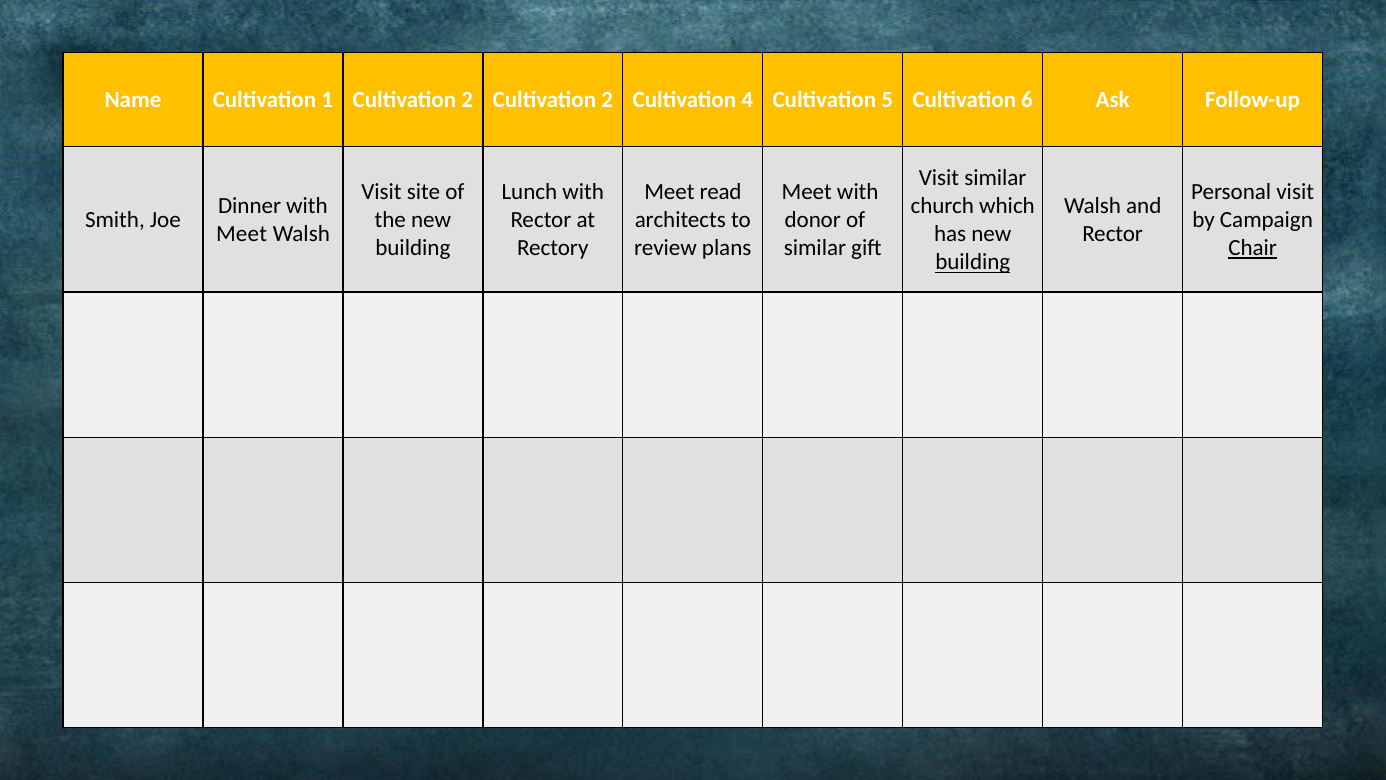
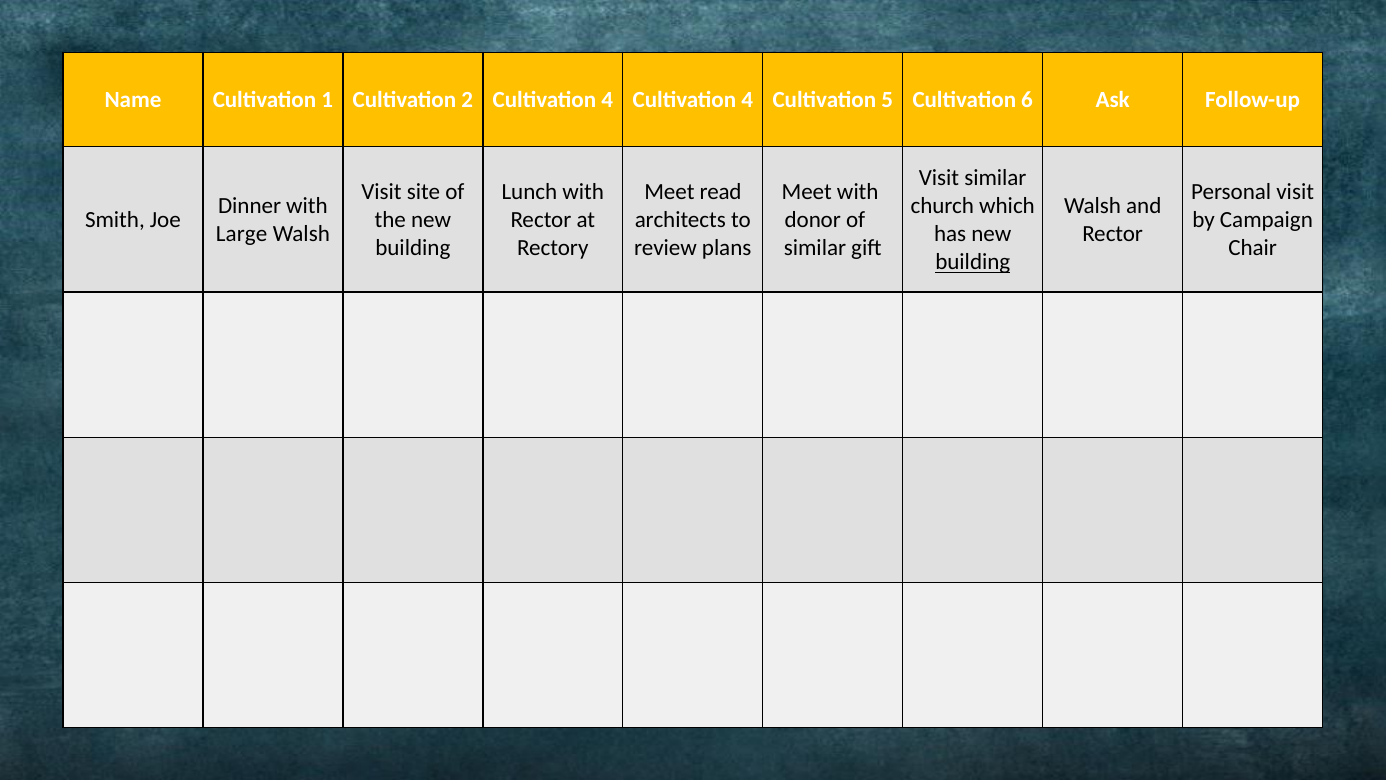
2 Cultivation 2: 2 -> 4
Meet at (242, 234): Meet -> Large
Chair underline: present -> none
